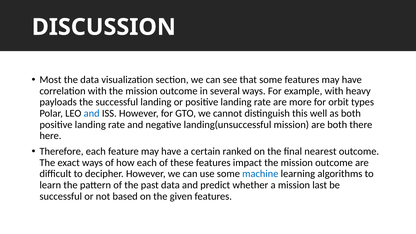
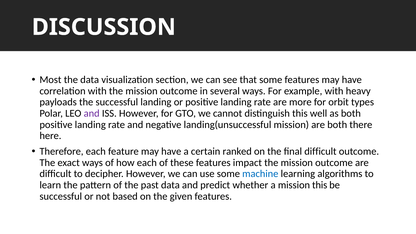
and at (92, 113) colour: blue -> purple
final nearest: nearest -> difficult
mission last: last -> this
